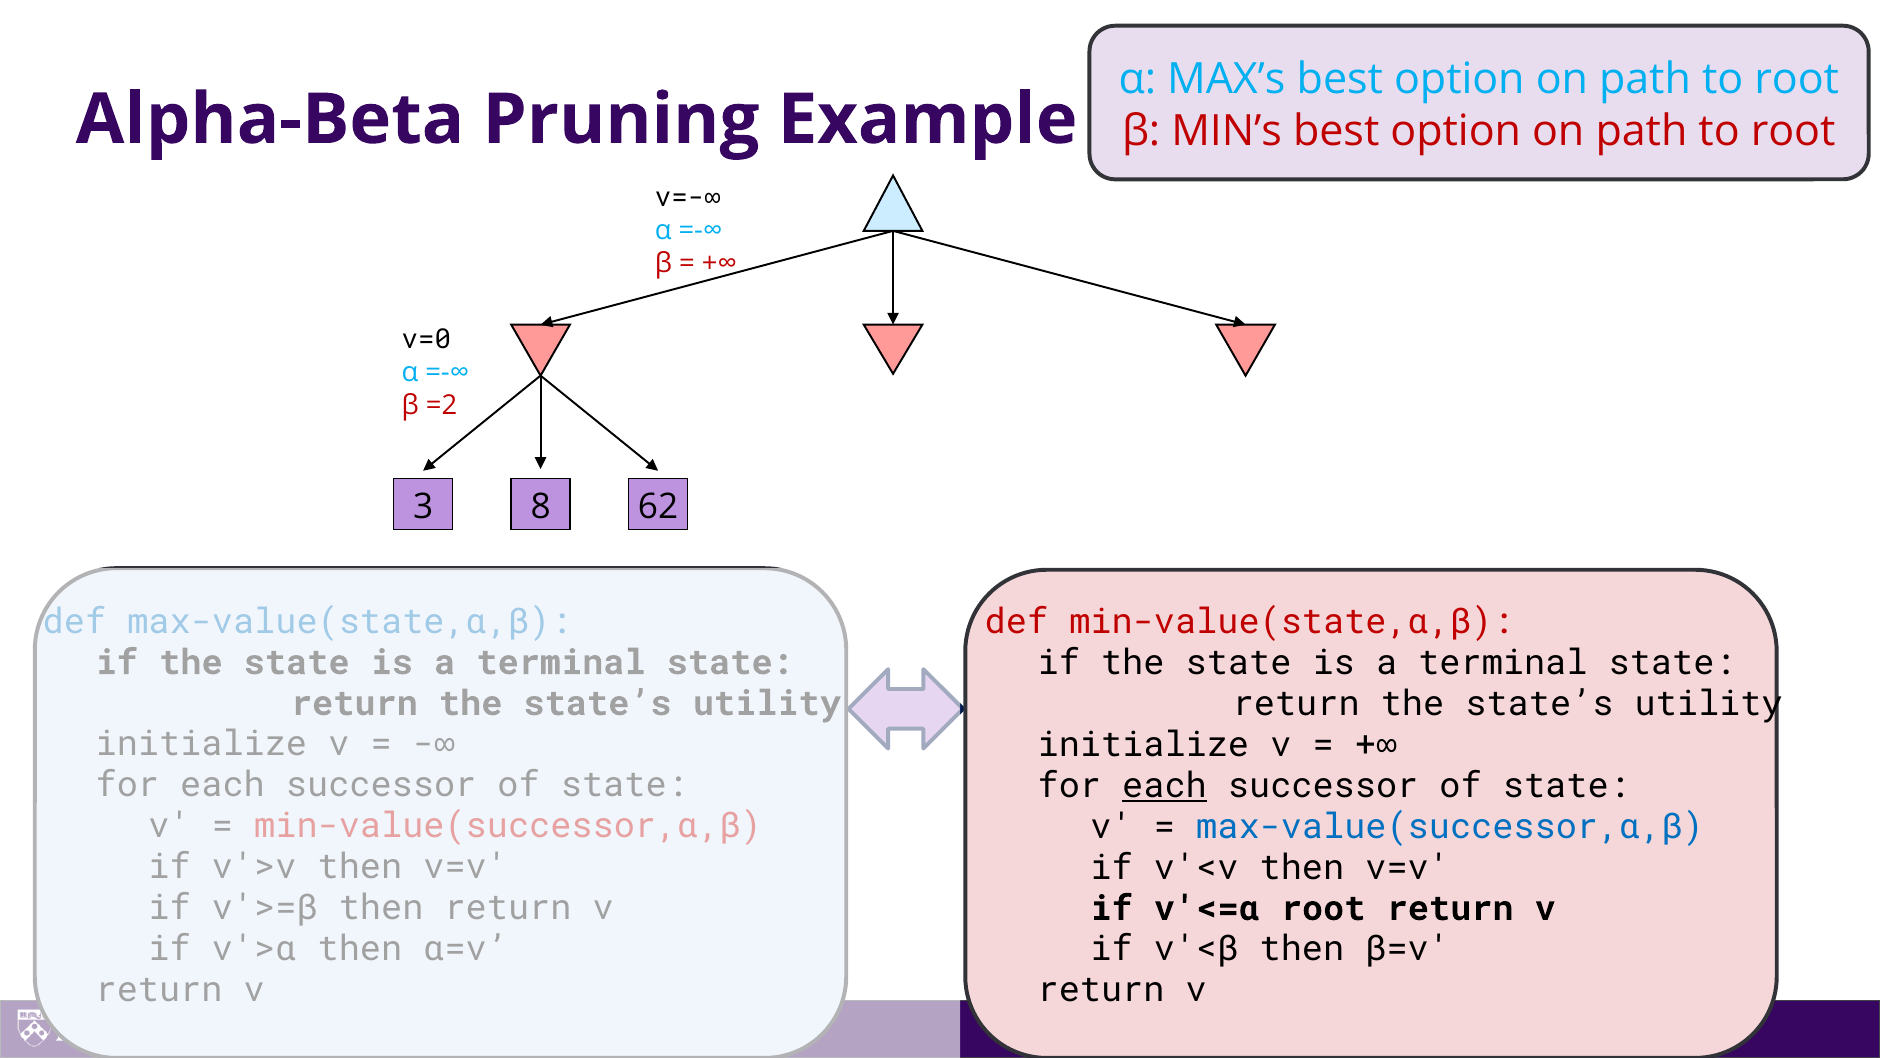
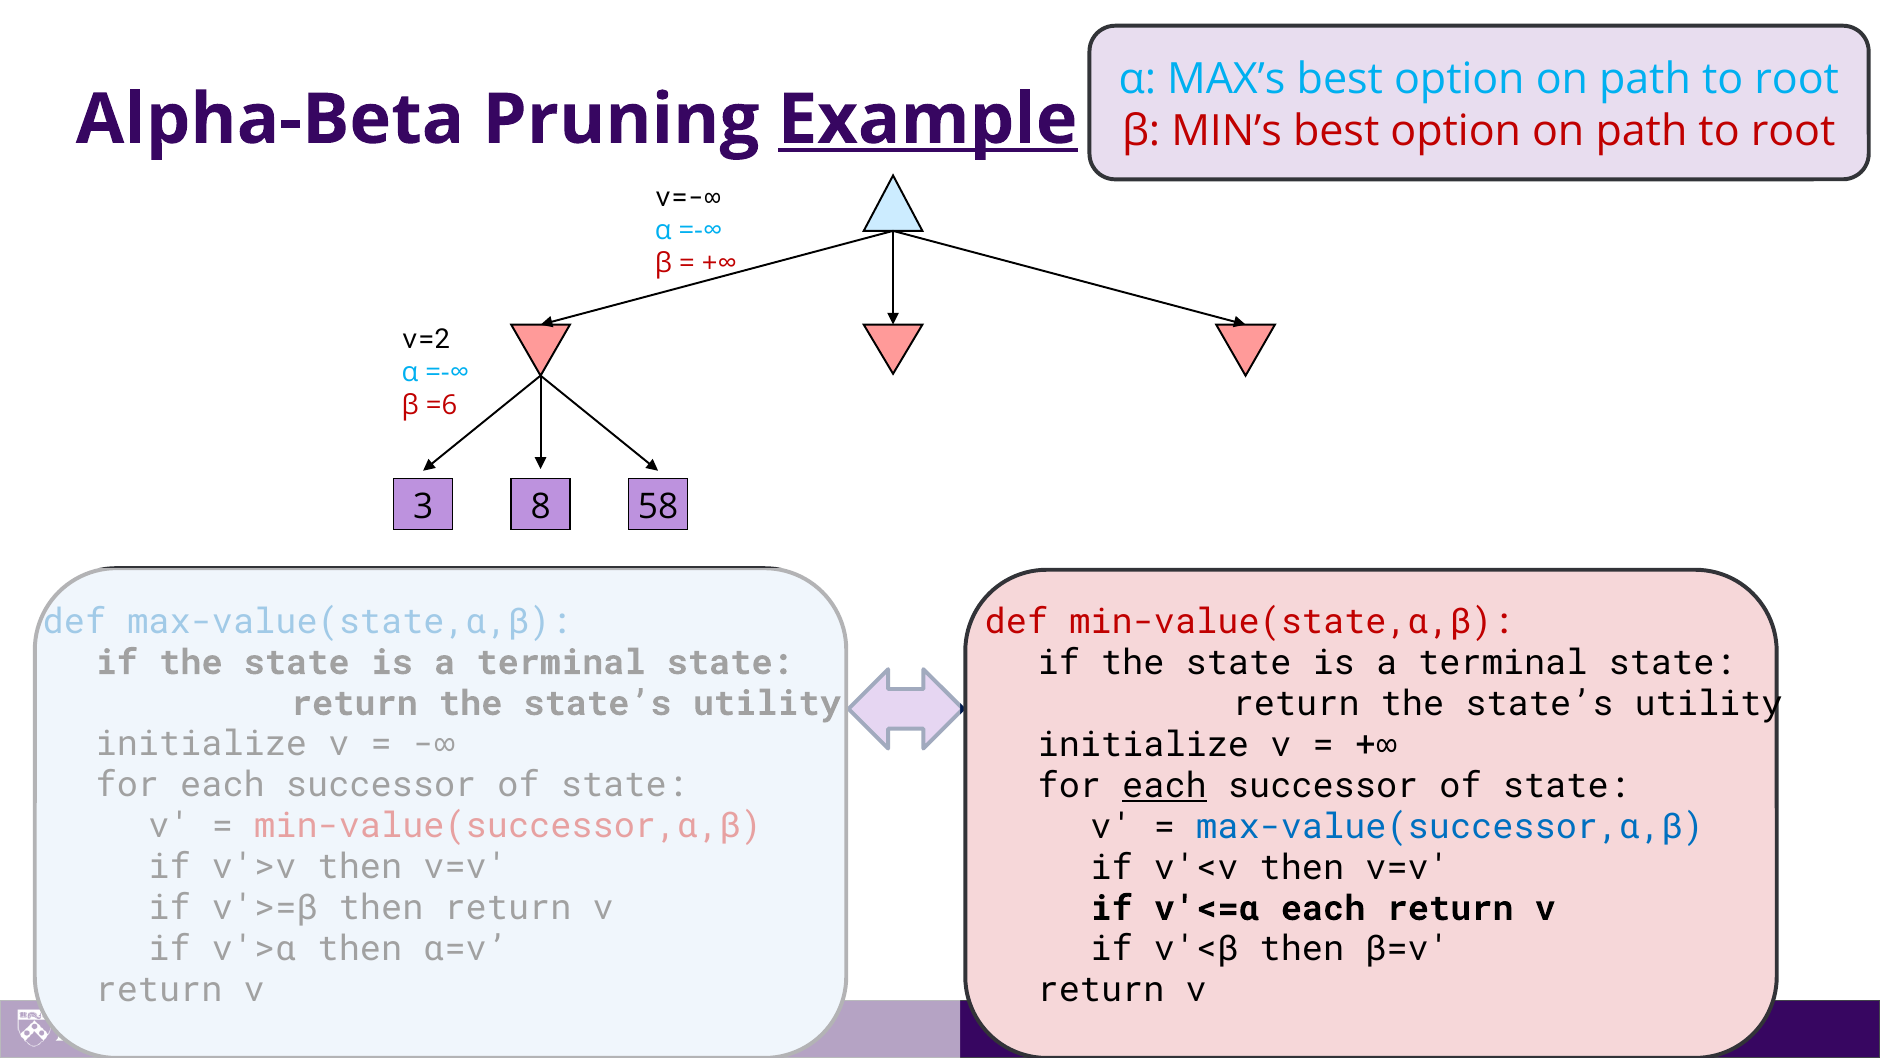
Example underline: none -> present
v=0: v=0 -> v=2
=2: =2 -> =6
62: 62 -> 58
v'<=α root: root -> each
